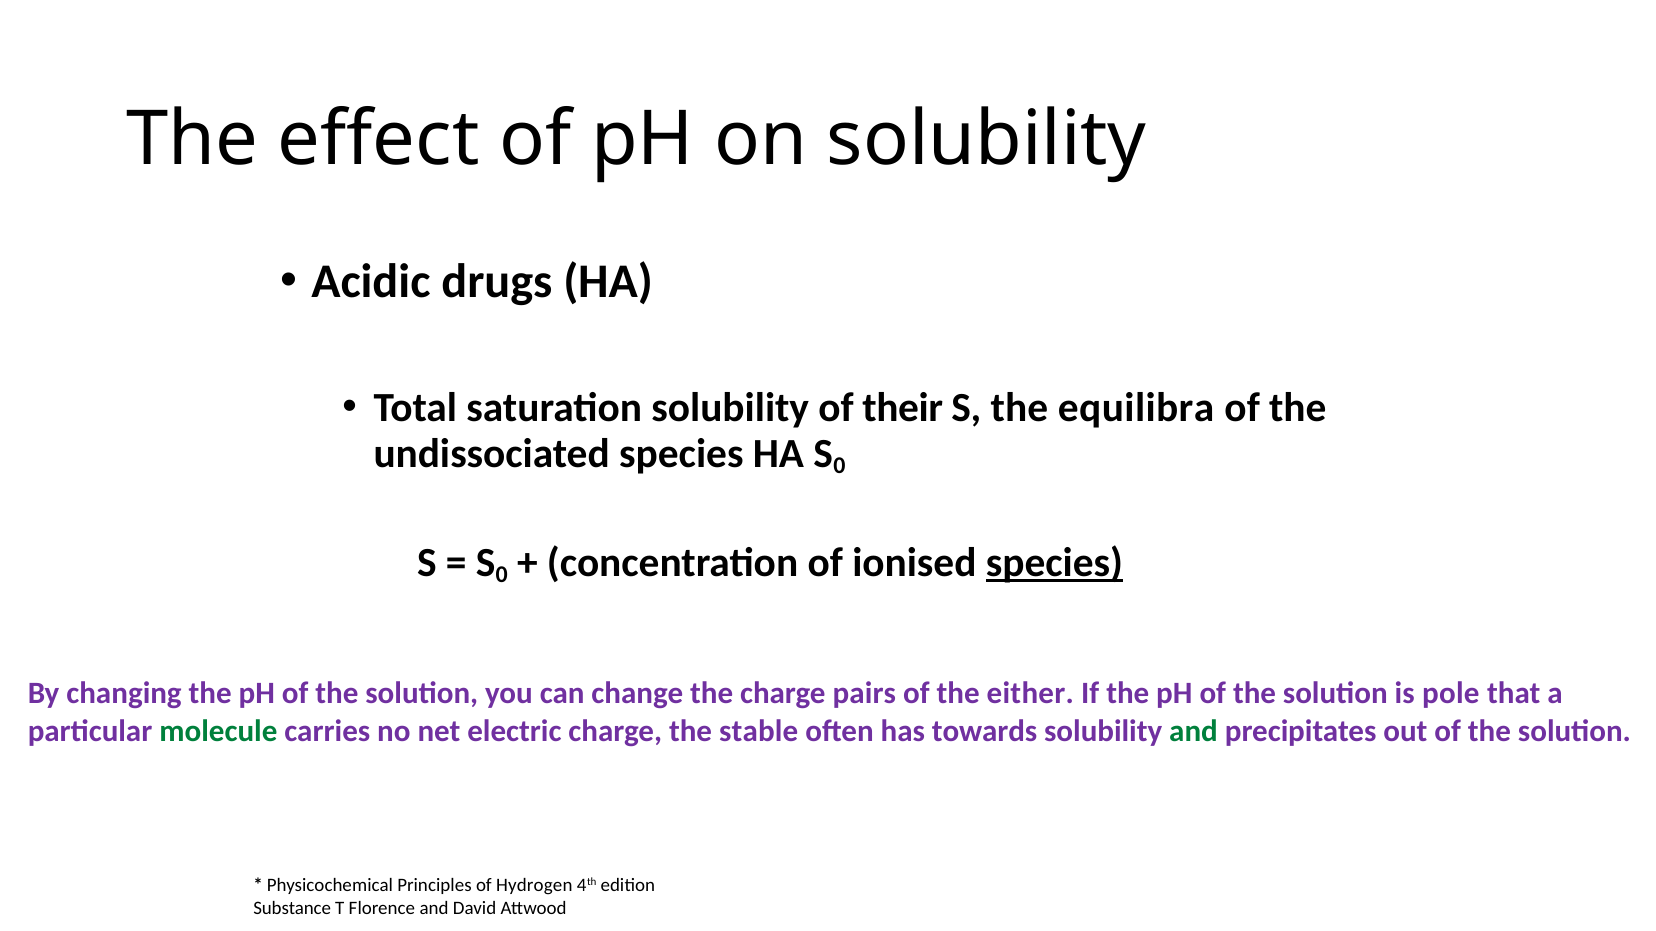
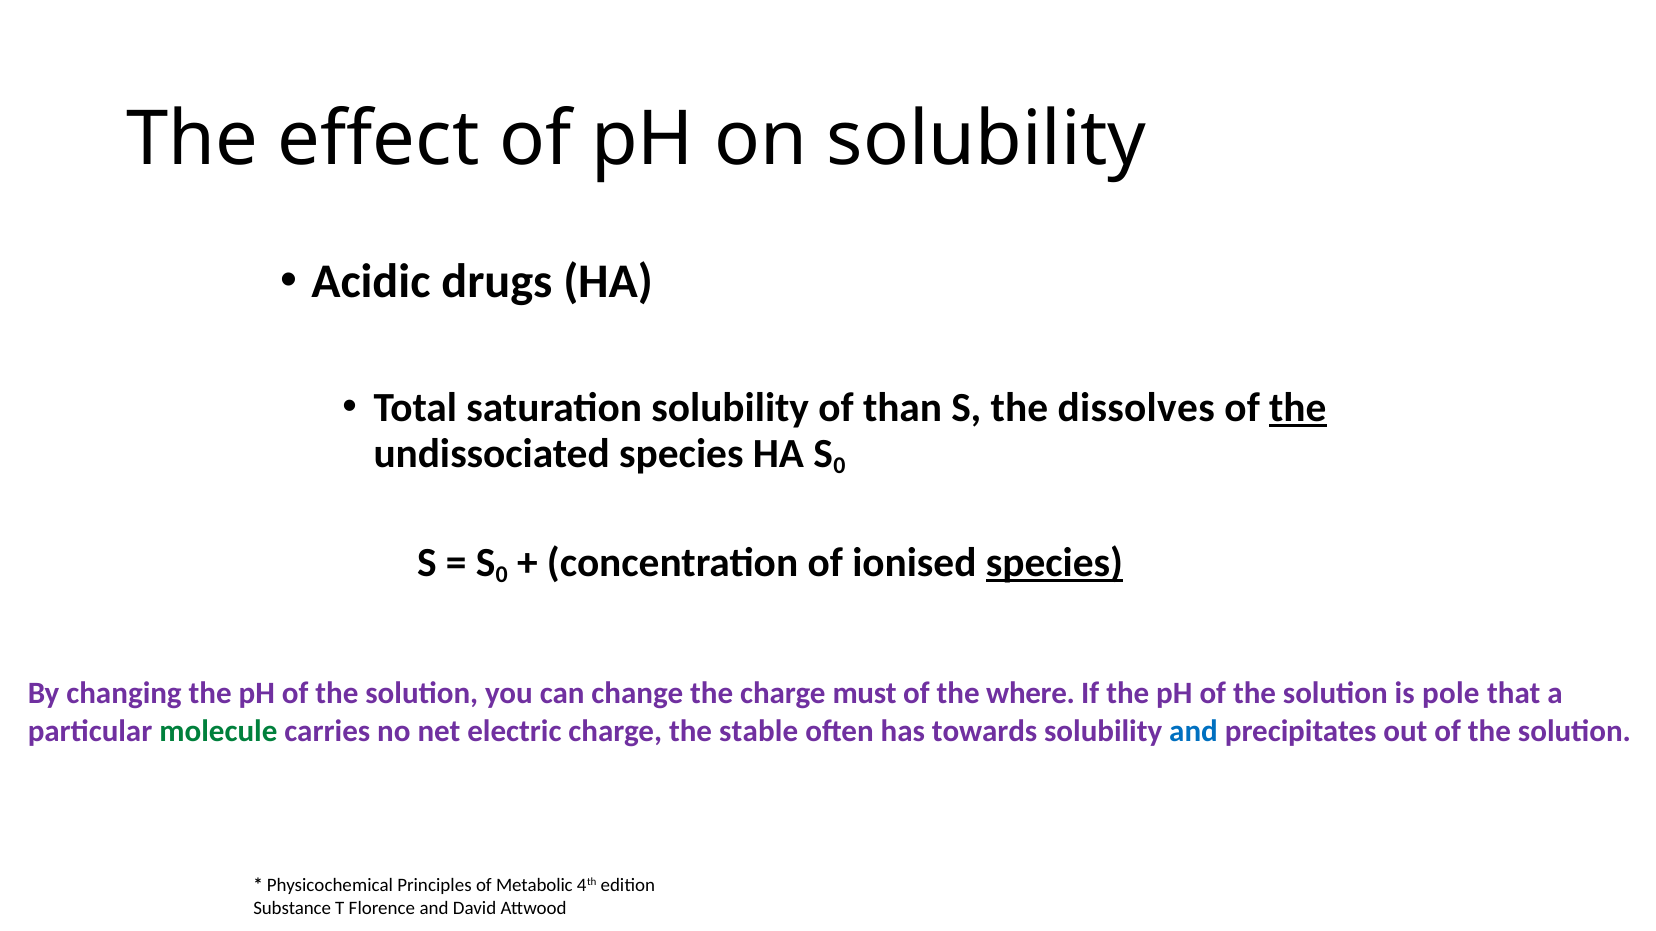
their: their -> than
equilibra: equilibra -> dissolves
the at (1298, 408) underline: none -> present
pairs: pairs -> must
either: either -> where
and at (1194, 731) colour: green -> blue
Hydrogen: Hydrogen -> Metabolic
